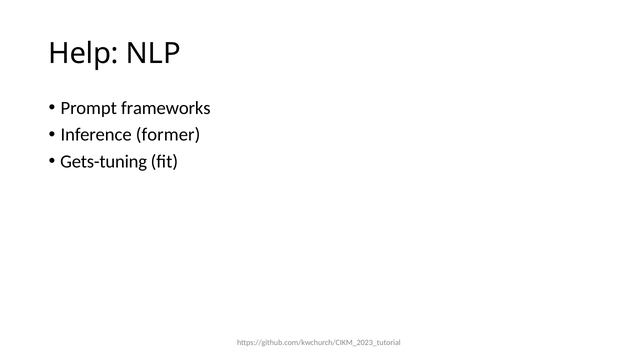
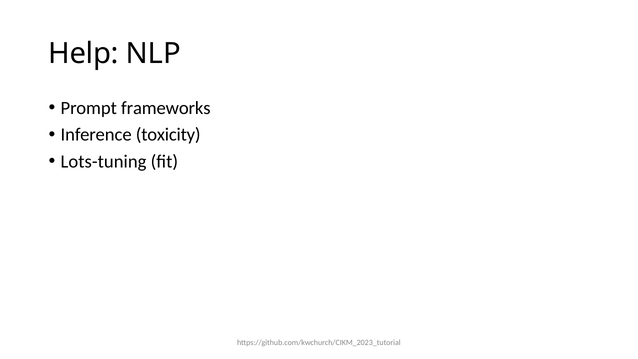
former: former -> toxicity
Gets-tuning: Gets-tuning -> Lots-tuning
